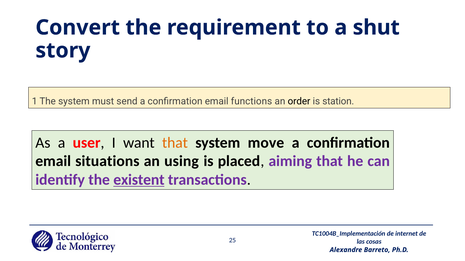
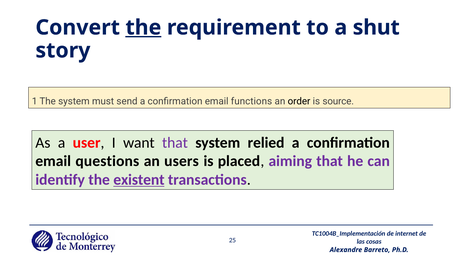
the at (143, 28) underline: none -> present
station: station -> source
that at (175, 143) colour: orange -> purple
move: move -> relied
situations: situations -> questions
using: using -> users
